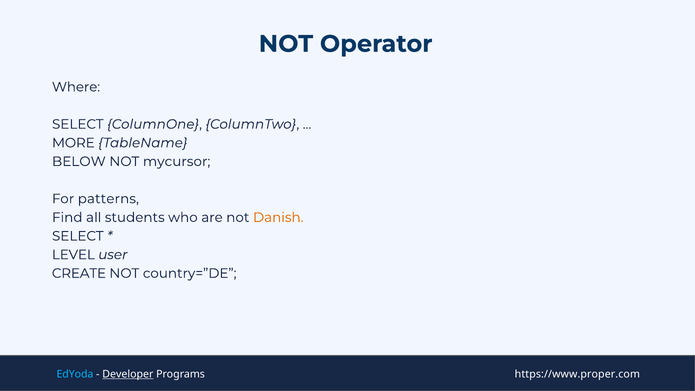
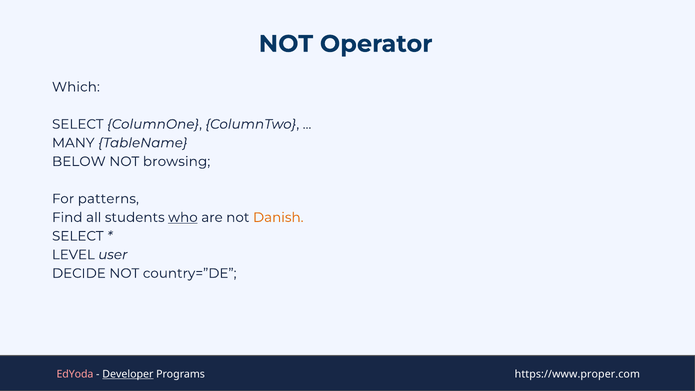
Where: Where -> Which
MORE: MORE -> MANY
mycursor: mycursor -> browsing
who underline: none -> present
CREATE: CREATE -> DECIDE
EdYoda colour: light blue -> pink
